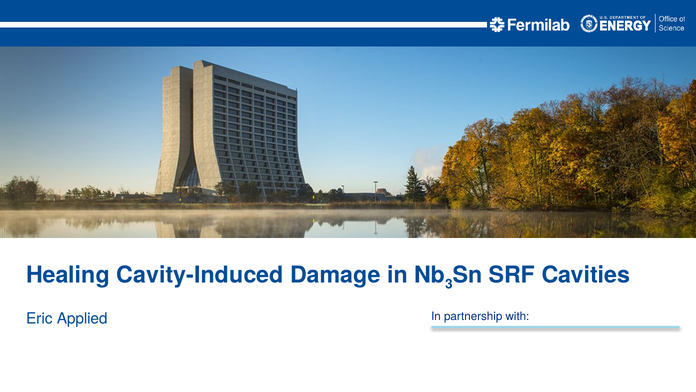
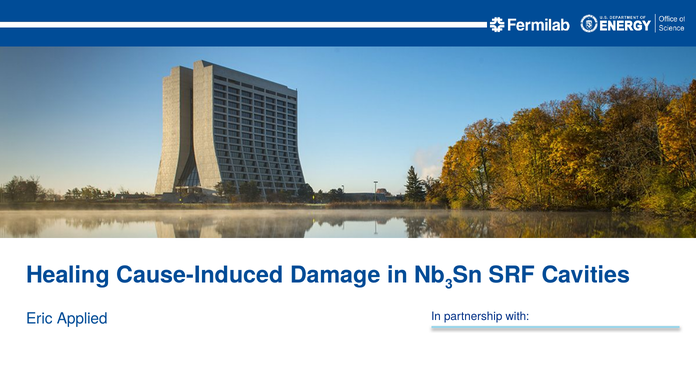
Cavity-Induced: Cavity-Induced -> Cause-Induced
